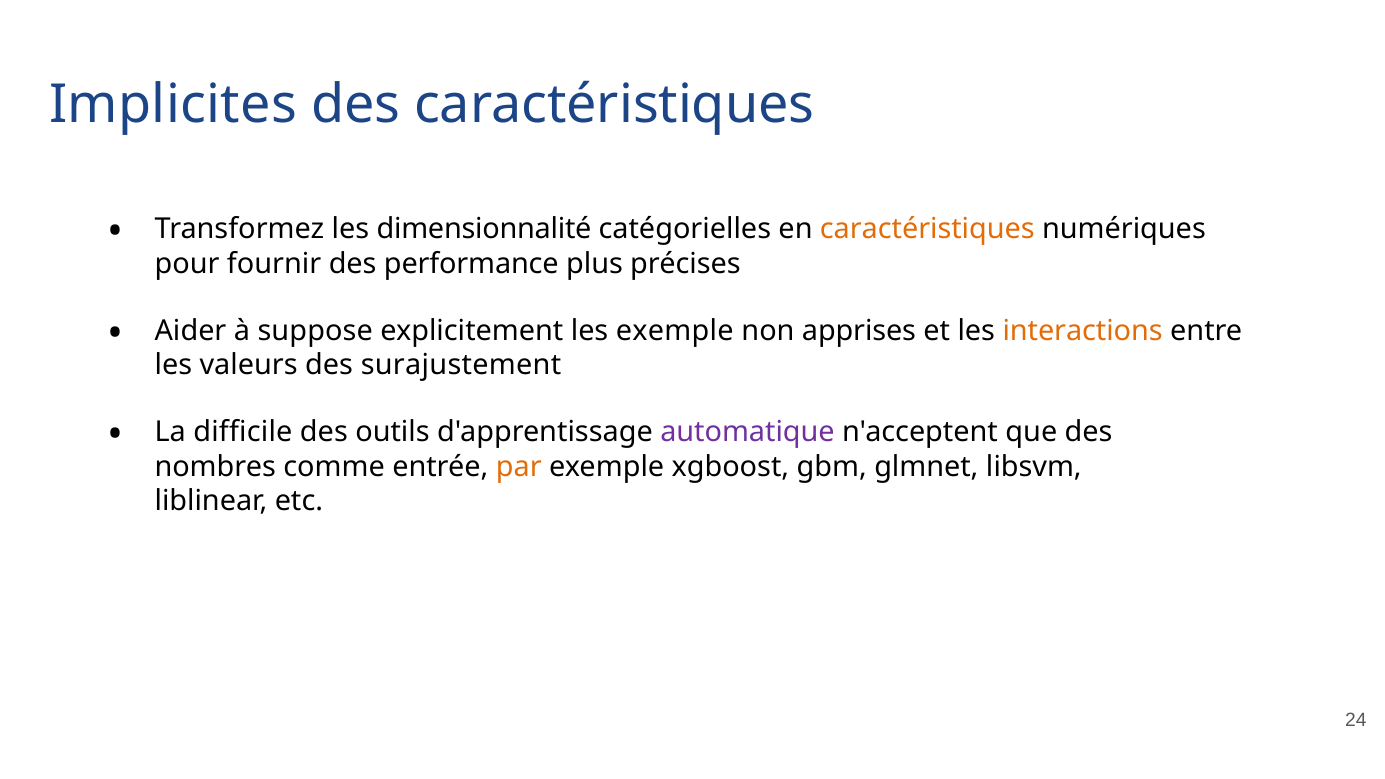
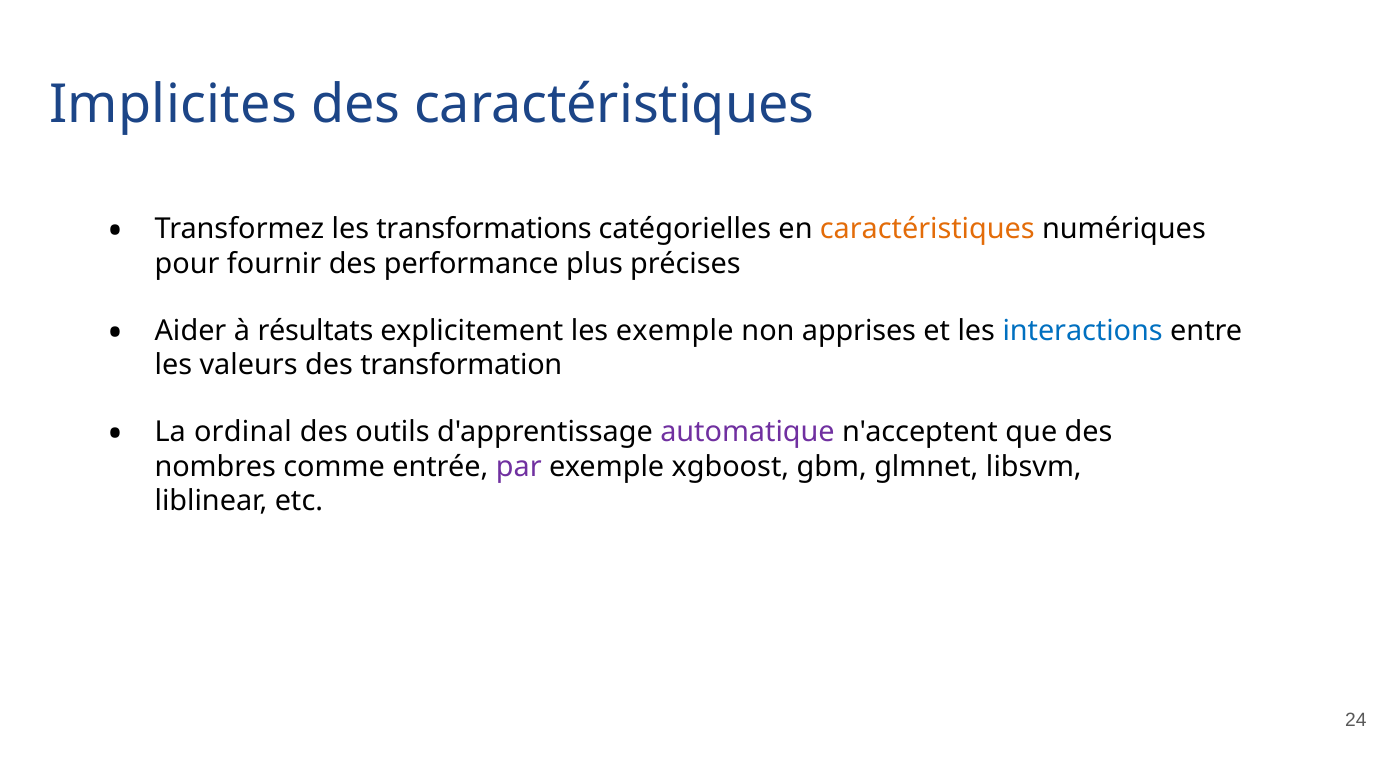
dimensionnalité: dimensionnalité -> transformations
suppose: suppose -> résultats
interactions colour: orange -> blue
surajustement: surajustement -> transformation
difficile: difficile -> ordinal
par colour: orange -> purple
